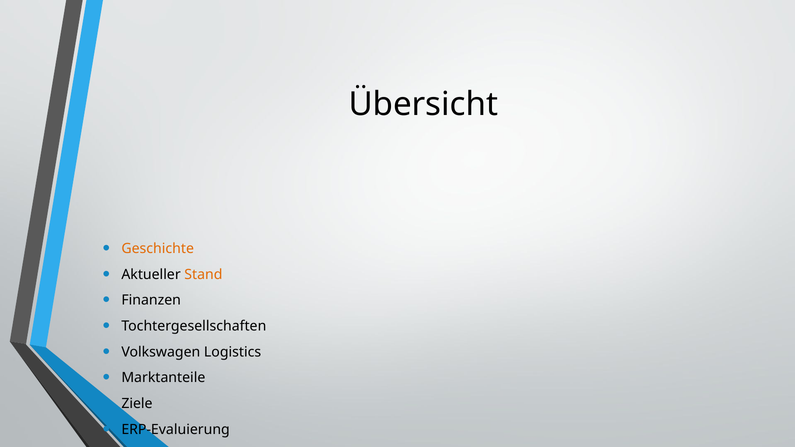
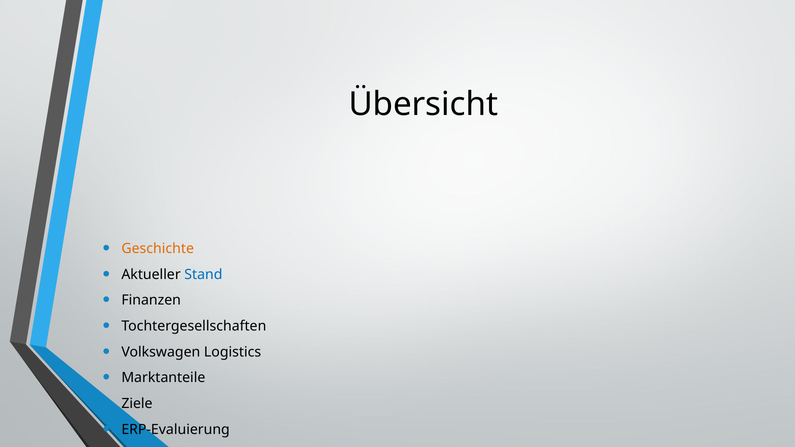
Stand colour: orange -> blue
